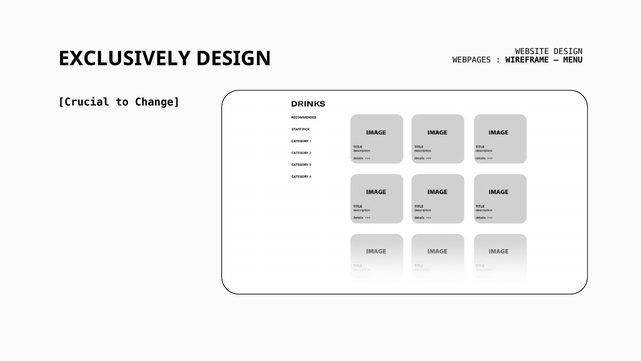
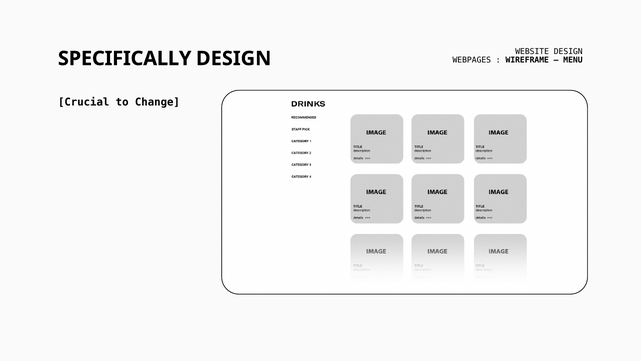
EXCLUSIVELY: EXCLUSIVELY -> SPECIFICALLY
